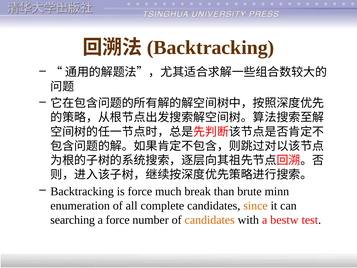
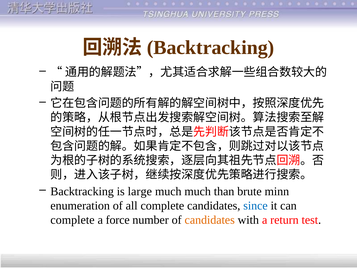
is force: force -> large
much break: break -> much
since colour: orange -> blue
searching at (73, 220): searching -> complete
bestw: bestw -> return
